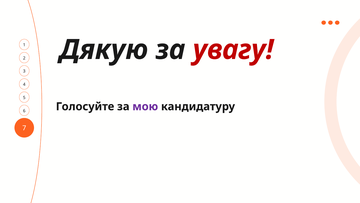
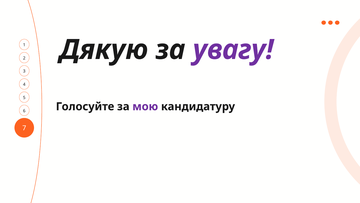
увагу colour: red -> purple
